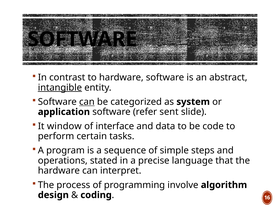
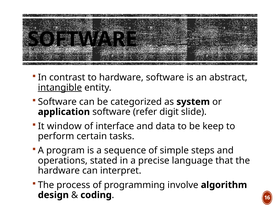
can at (87, 102) underline: present -> none
sent: sent -> digit
code: code -> keep
